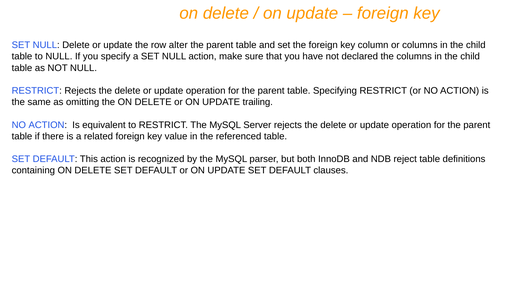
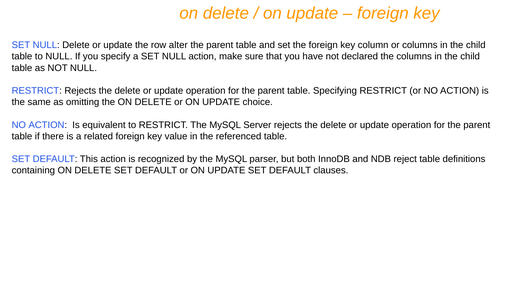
trailing: trailing -> choice
